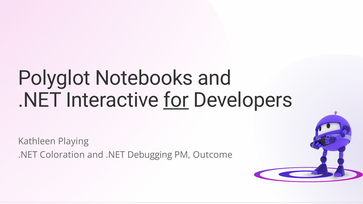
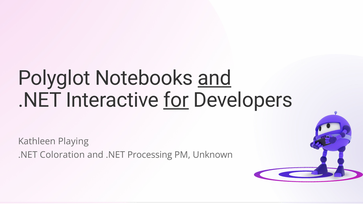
and at (214, 78) underline: none -> present
Debugging: Debugging -> Processing
Outcome: Outcome -> Unknown
